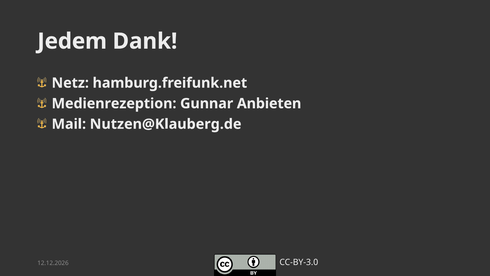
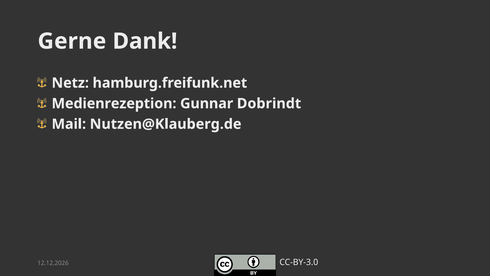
Jedem: Jedem -> Gerne
Anbieten: Anbieten -> Dobrindt
